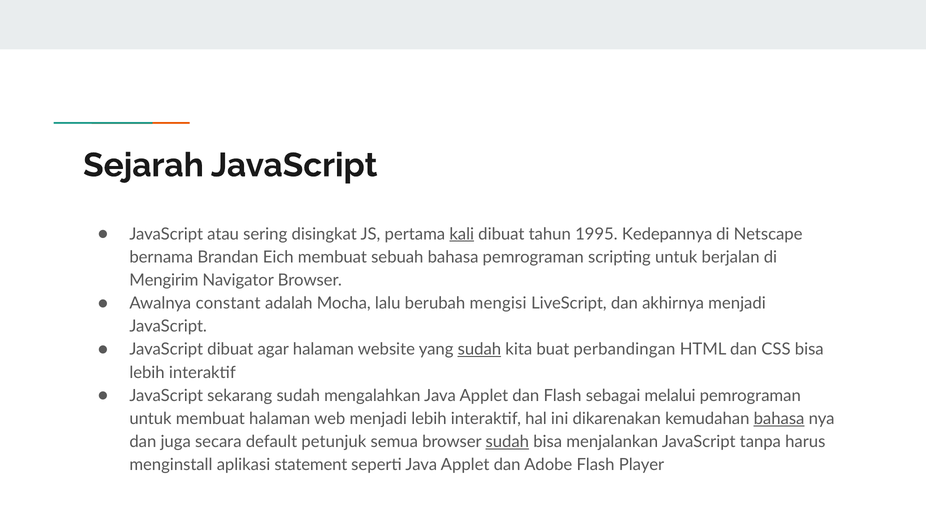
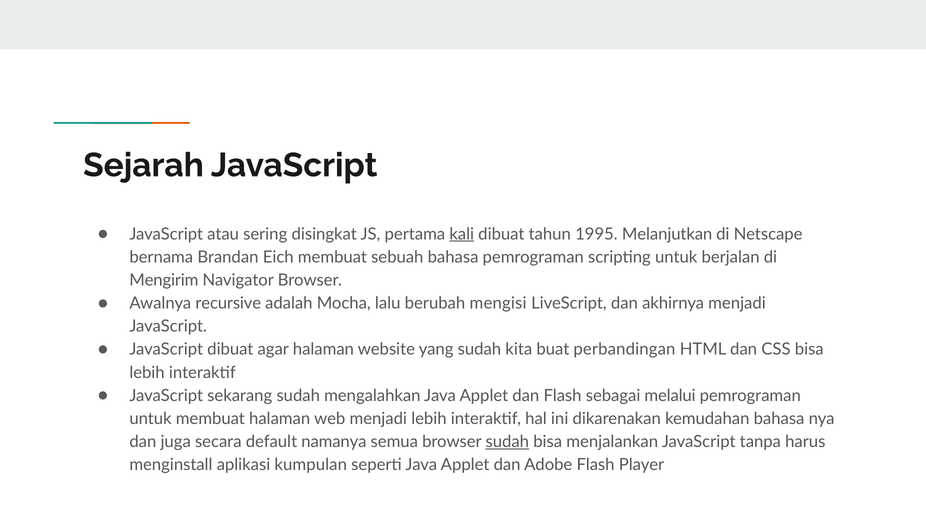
Kedepannya: Kedepannya -> Melanjutkan
constant: constant -> recursive
sudah at (479, 349) underline: present -> none
bahasa at (779, 419) underline: present -> none
petunjuk: petunjuk -> namanya
statement: statement -> kumpulan
